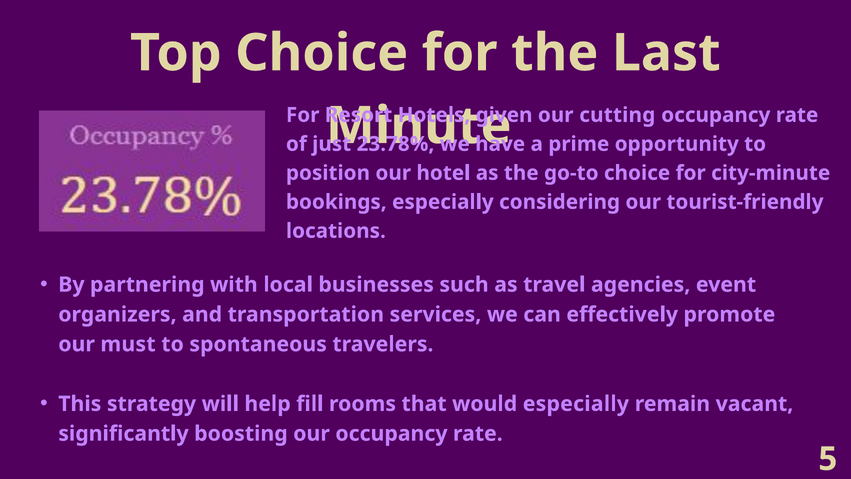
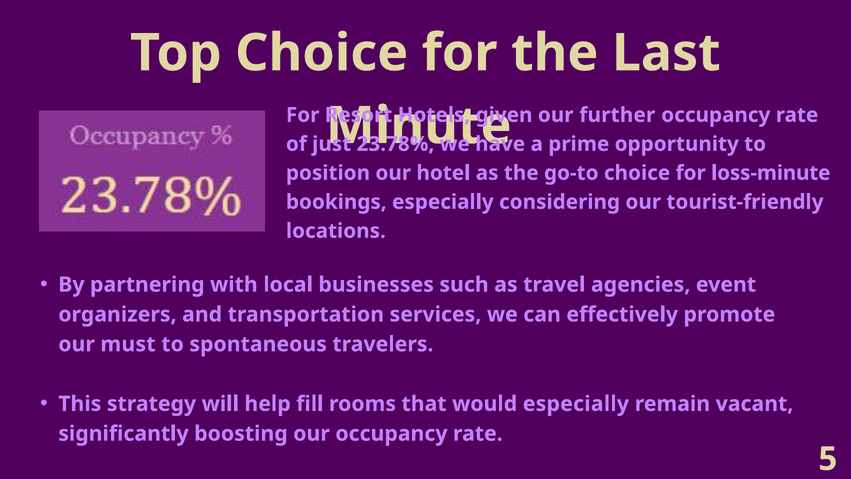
cutting: cutting -> further
city-minute: city-minute -> loss-minute
